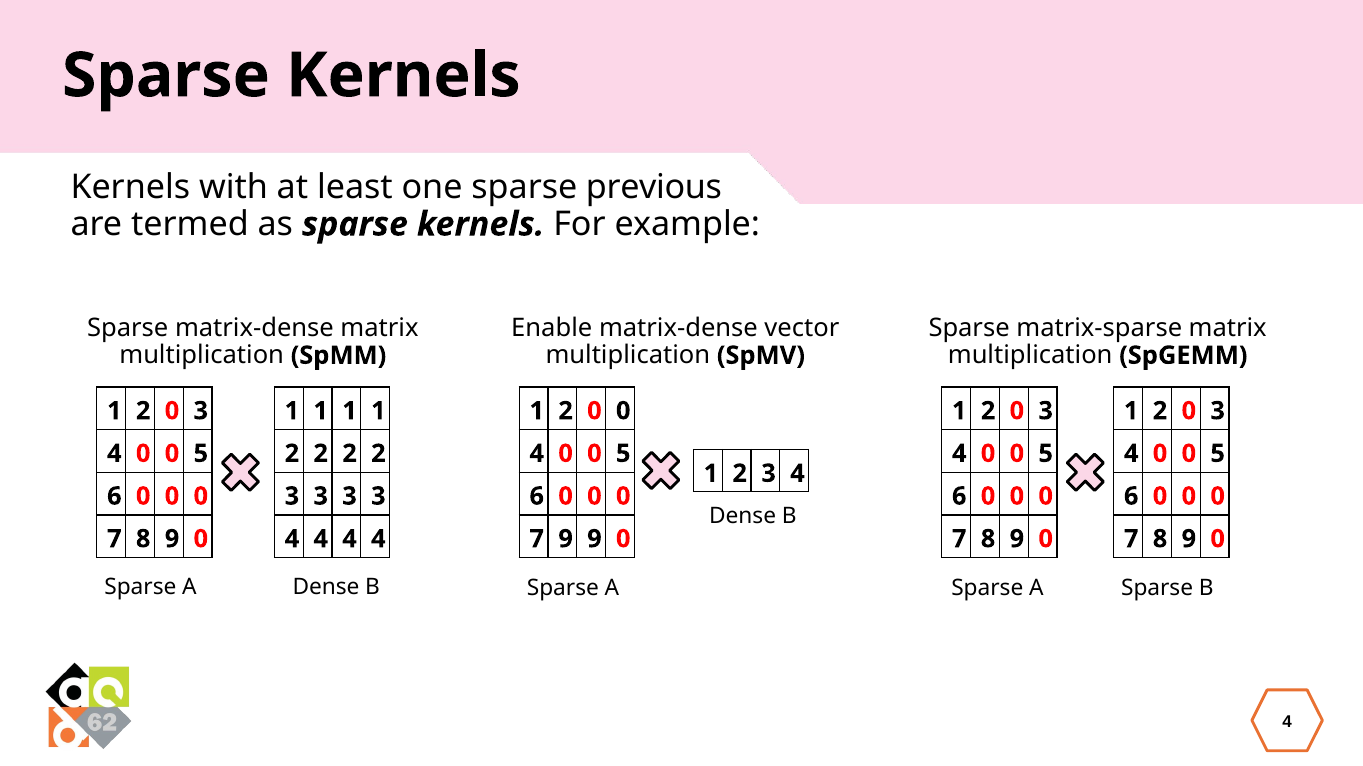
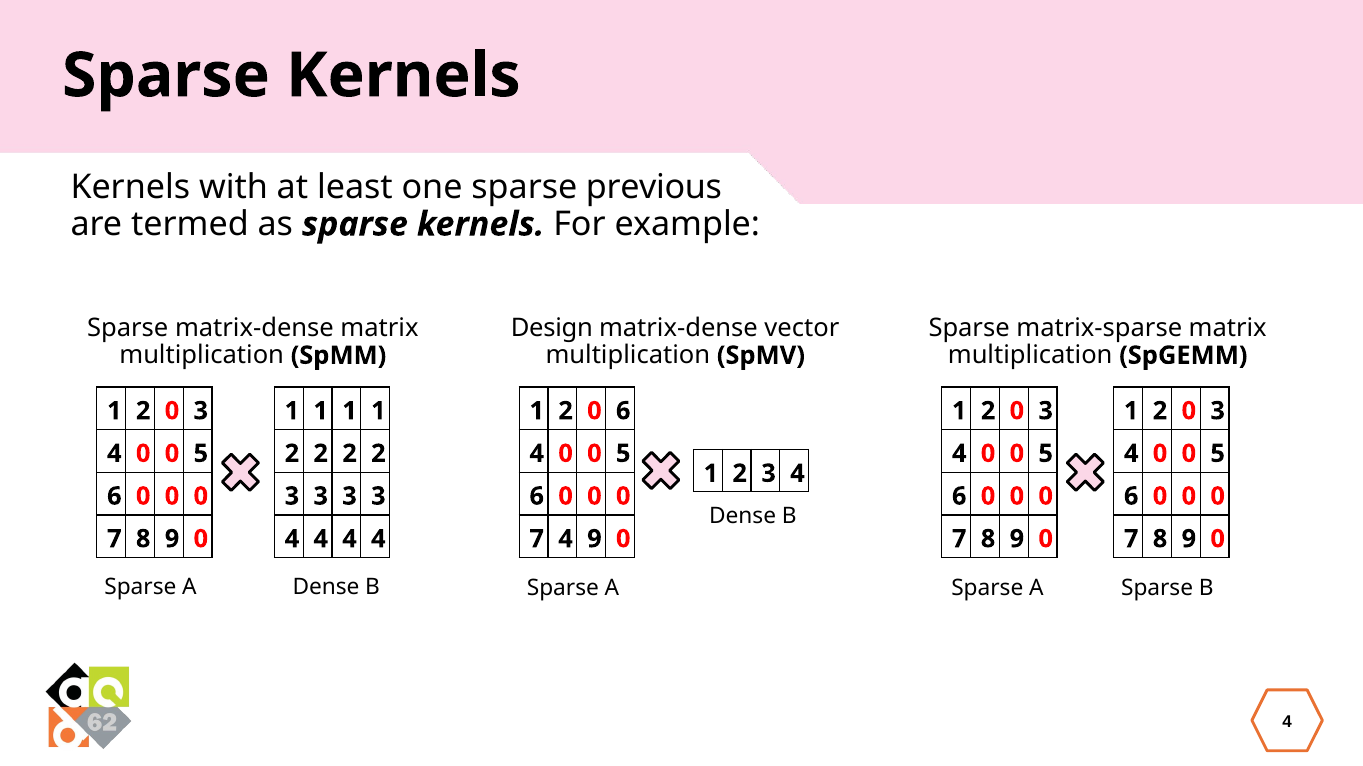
Enable: Enable -> Design
2 0 0: 0 -> 6
7 9: 9 -> 4
